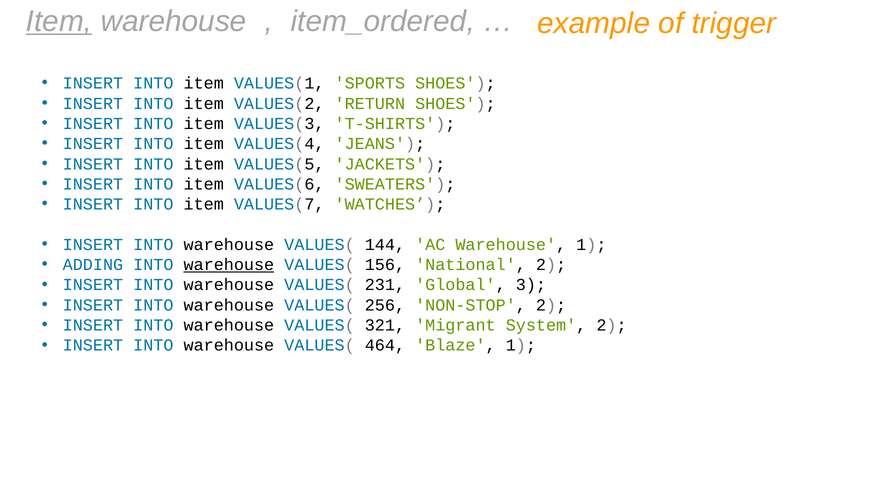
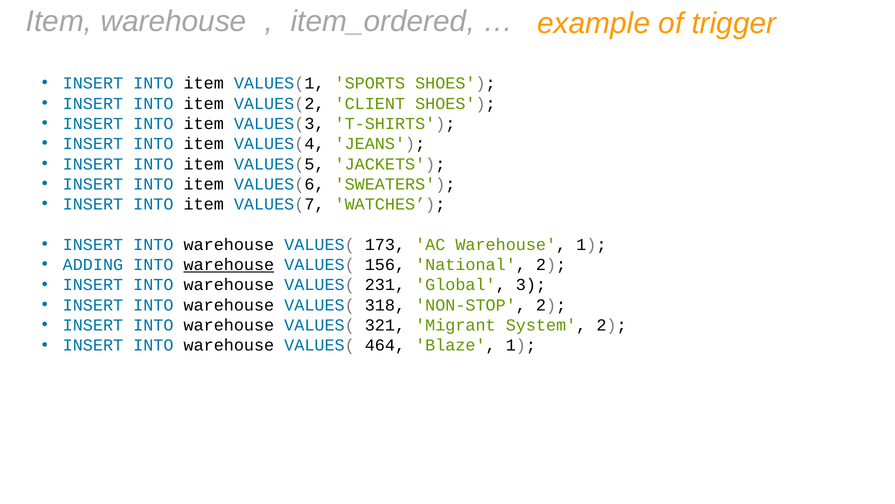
Item at (59, 21) underline: present -> none
RETURN: RETURN -> CLIENT
144: 144 -> 173
256: 256 -> 318
